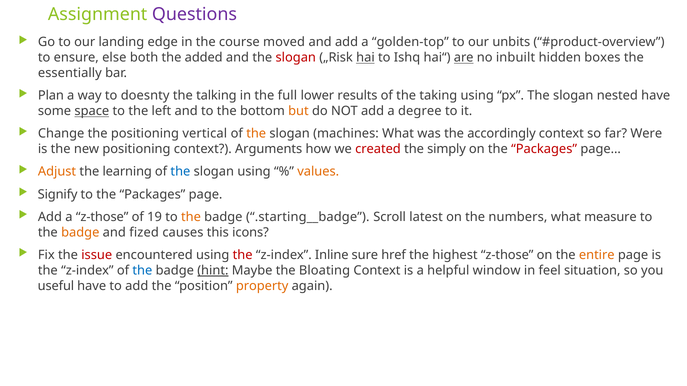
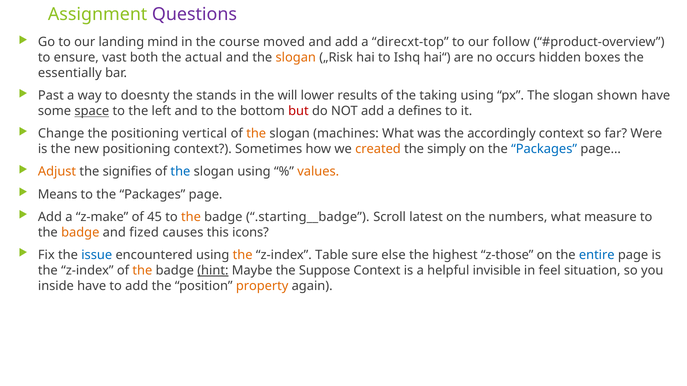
edge: edge -> mind
golden-top: golden-top -> direcxt-top
unbits: unbits -> follow
else: else -> vast
added: added -> actual
slogan at (296, 58) colour: red -> orange
hai underline: present -> none
are underline: present -> none
inbuilt: inbuilt -> occurs
Plan: Plan -> Past
talking: talking -> stands
full: full -> will
nested: nested -> shown
but colour: orange -> red
degree: degree -> defines
Arguments: Arguments -> Sometimes
created colour: red -> orange
Packages at (544, 149) colour: red -> blue
learning: learning -> signifies
Signify: Signify -> Means
a z-those: z-those -> z-make
19: 19 -> 45
issue colour: red -> blue
the at (243, 255) colour: red -> orange
Inline: Inline -> Table
href: href -> else
entire colour: orange -> blue
the at (142, 271) colour: blue -> orange
Bloating: Bloating -> Suppose
window: window -> invisible
useful: useful -> inside
